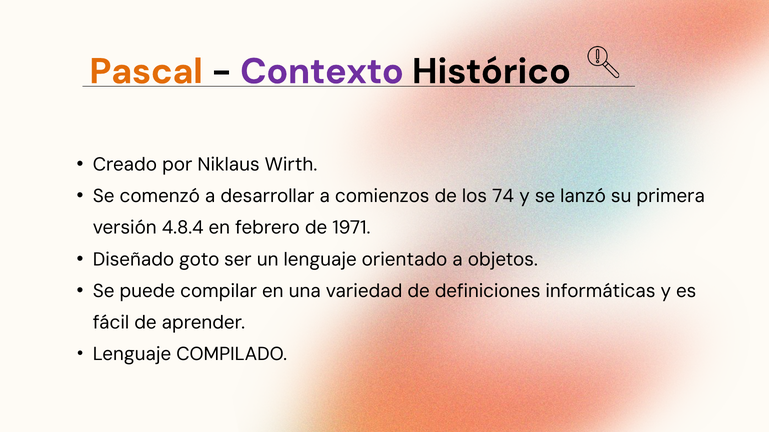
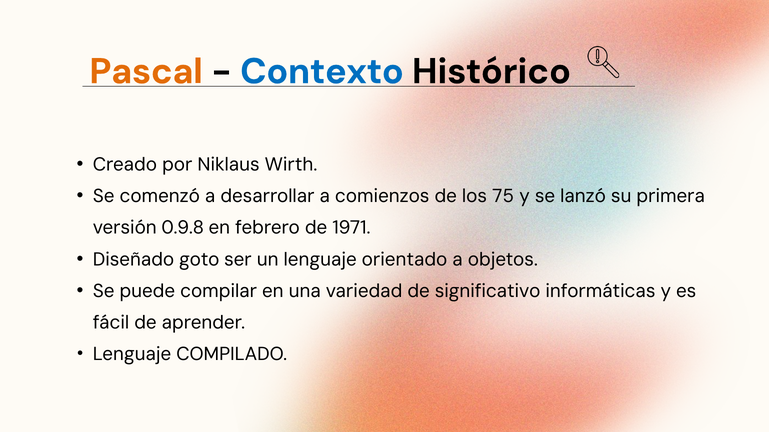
Contexto colour: purple -> blue
74: 74 -> 75
4.8.4: 4.8.4 -> 0.9.8
definiciones: definiciones -> significativo
